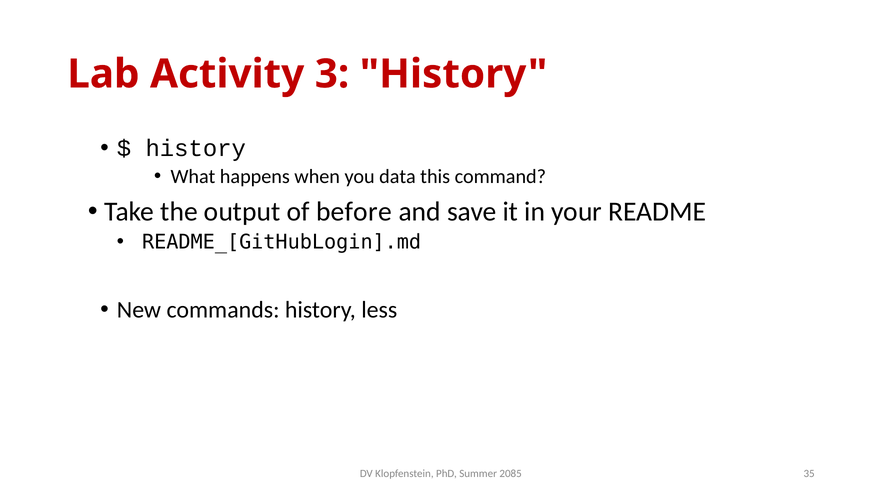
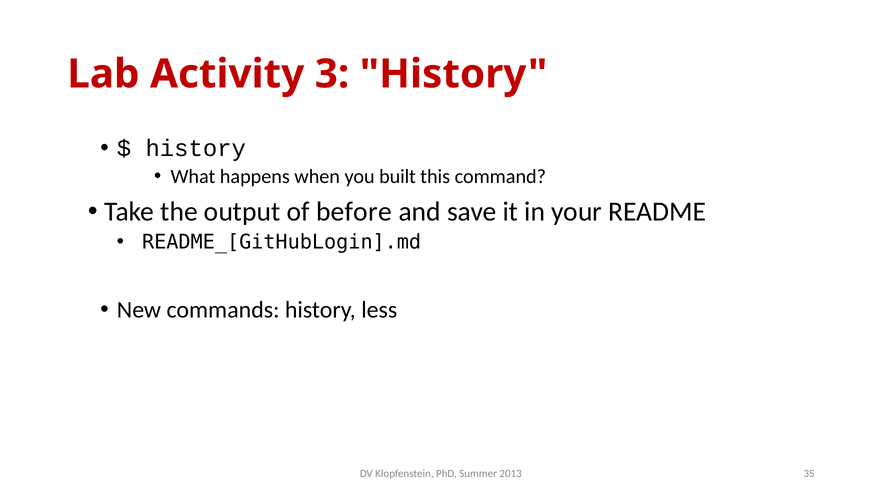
data: data -> built
2085: 2085 -> 2013
